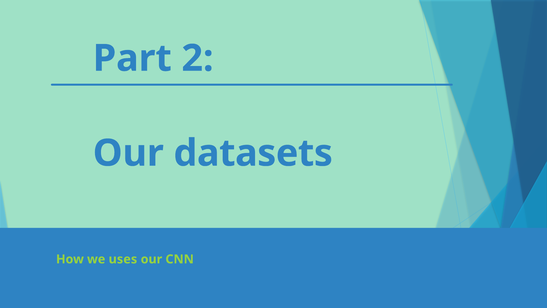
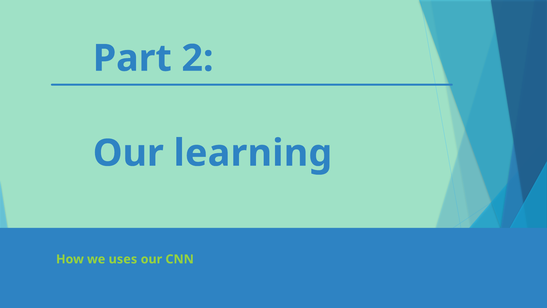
datasets: datasets -> learning
